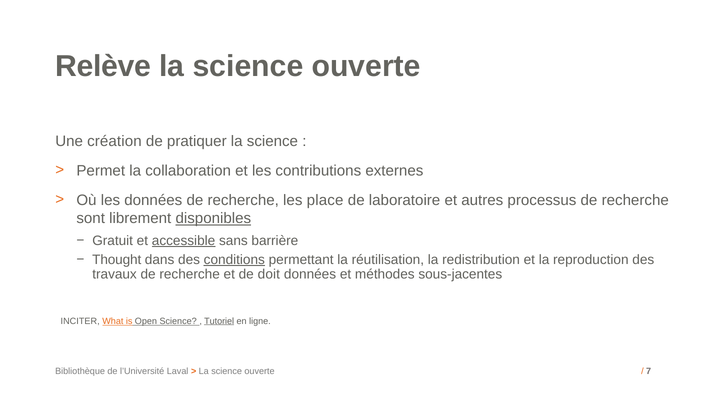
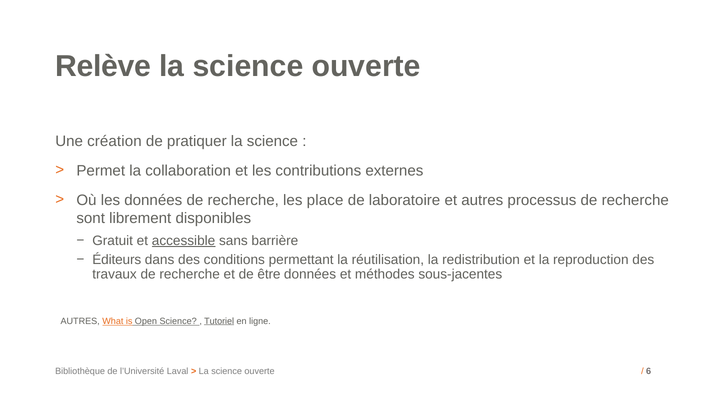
disponibles underline: present -> none
Thought: Thought -> Éditeurs
conditions underline: present -> none
doit: doit -> être
INCITER at (80, 321): INCITER -> AUTRES
7: 7 -> 6
